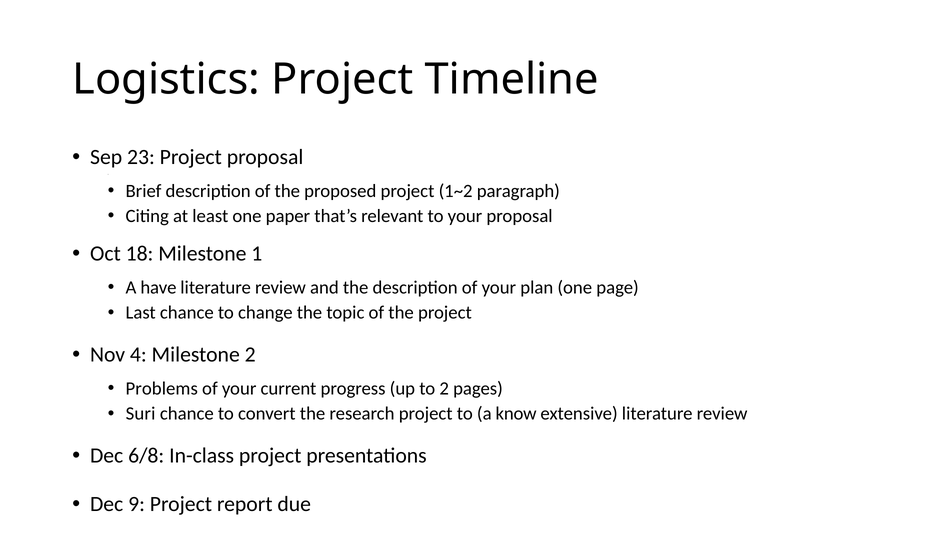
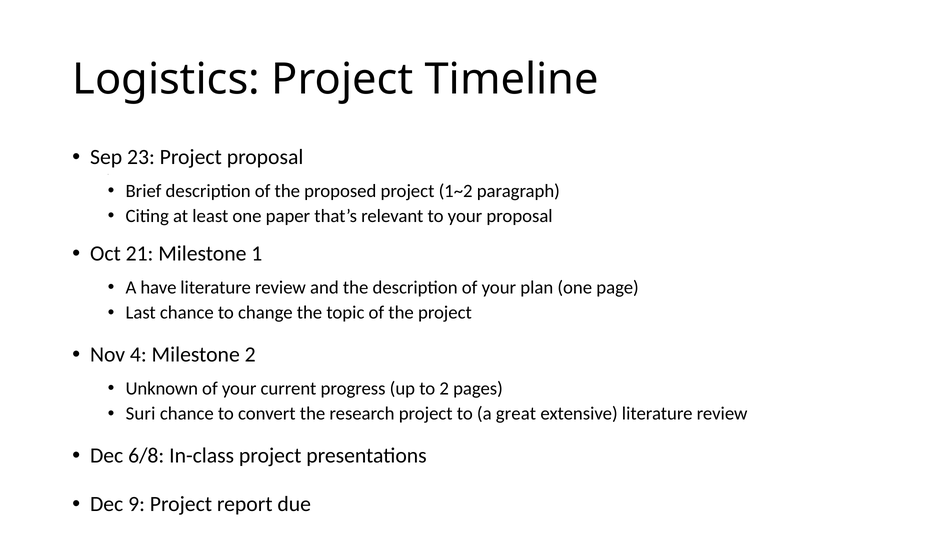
18: 18 -> 21
Problems: Problems -> Unknown
know: know -> great
